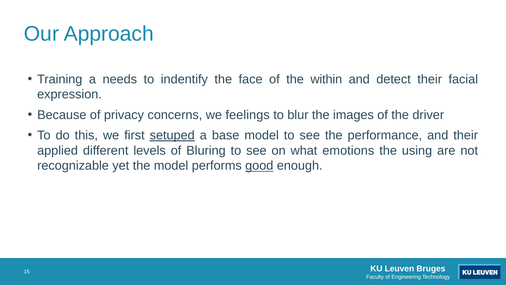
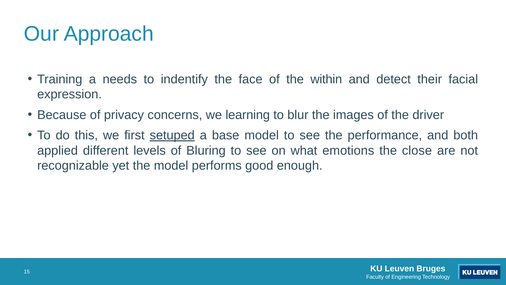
feelings: feelings -> learning
and their: their -> both
using: using -> close
good underline: present -> none
